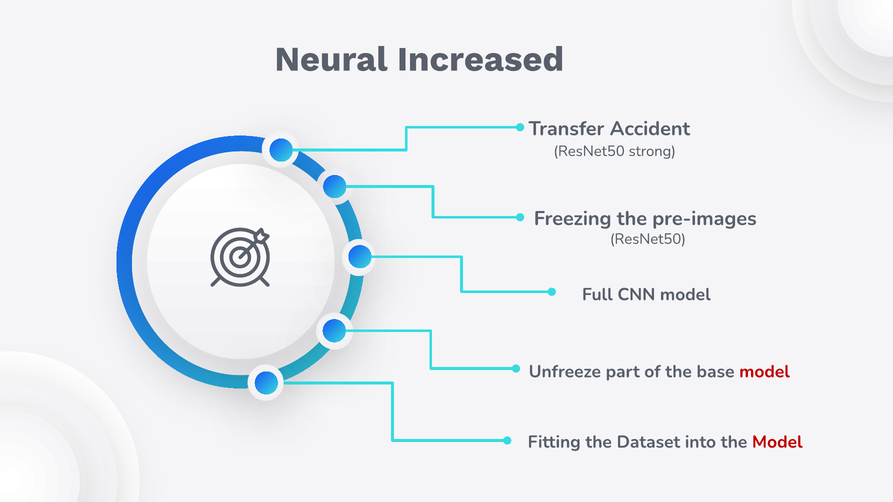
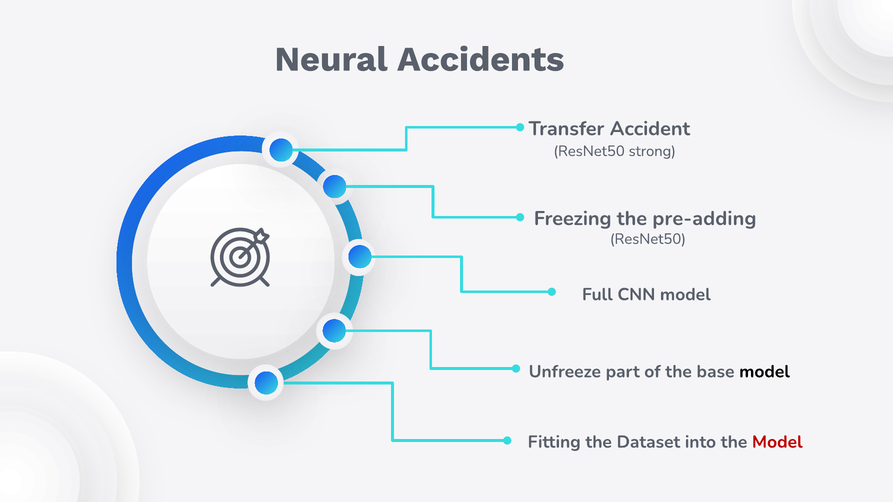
Increased: Increased -> Accidents
pre-images: pre-images -> pre-adding
model at (764, 372) colour: red -> black
